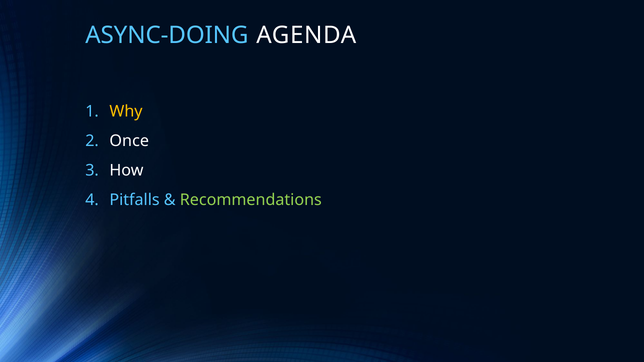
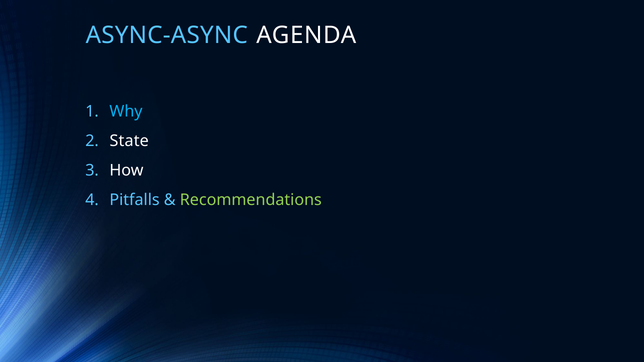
ASYNC-DOING: ASYNC-DOING -> ASYNC-ASYNC
Why colour: yellow -> light blue
Once: Once -> State
